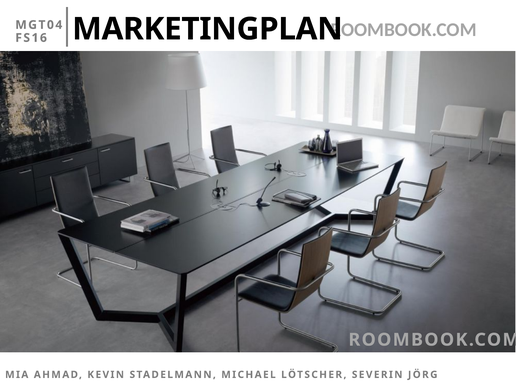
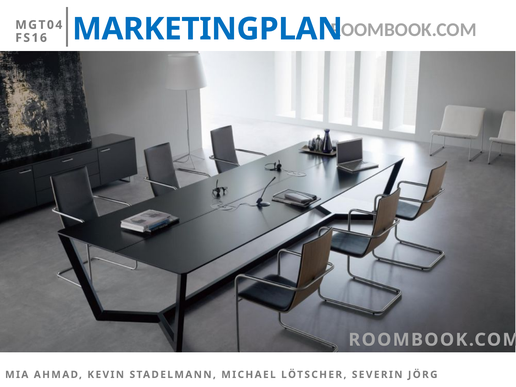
MARKETINGPLAN colour: black -> blue
